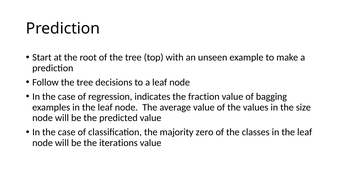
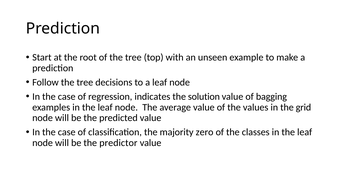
fraction: fraction -> solution
size: size -> grid
iterations: iterations -> predictor
